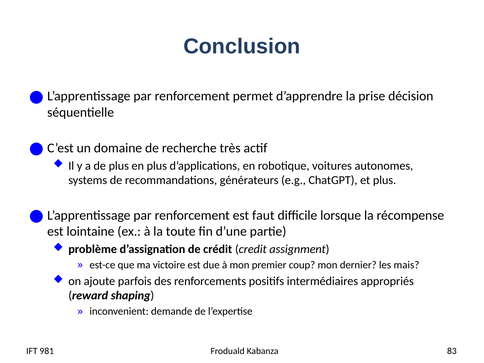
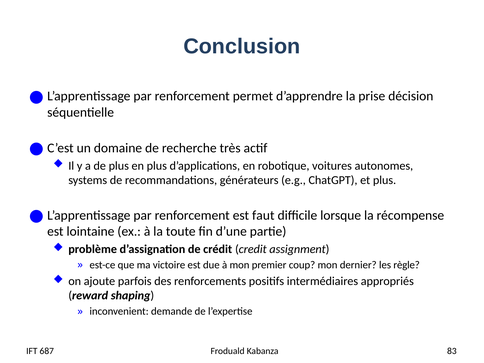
mais: mais -> règle
981: 981 -> 687
